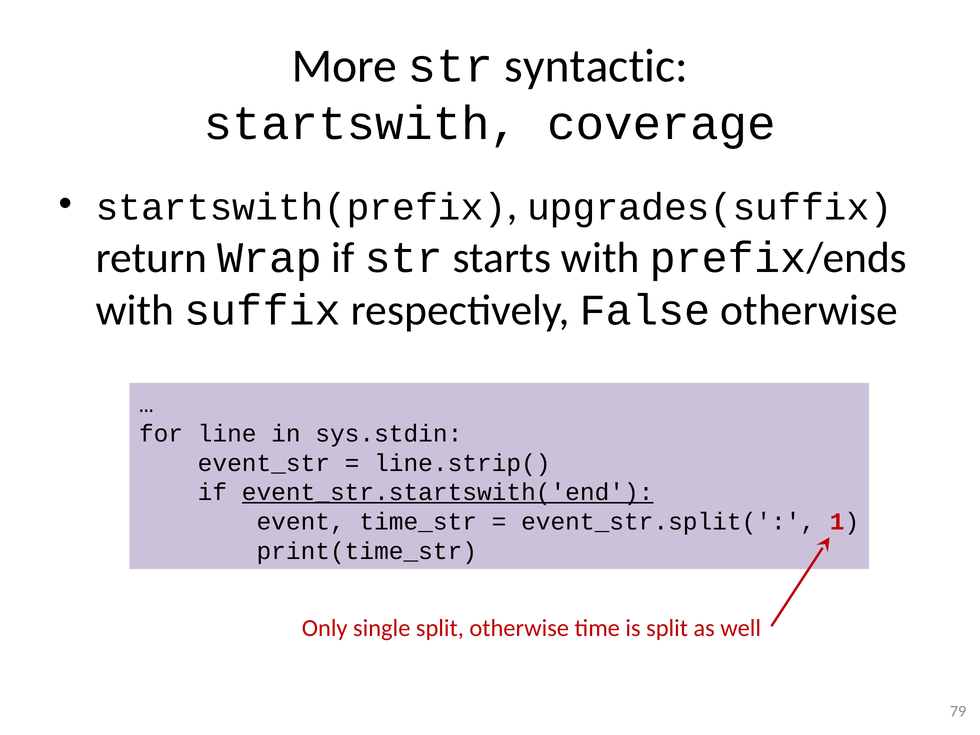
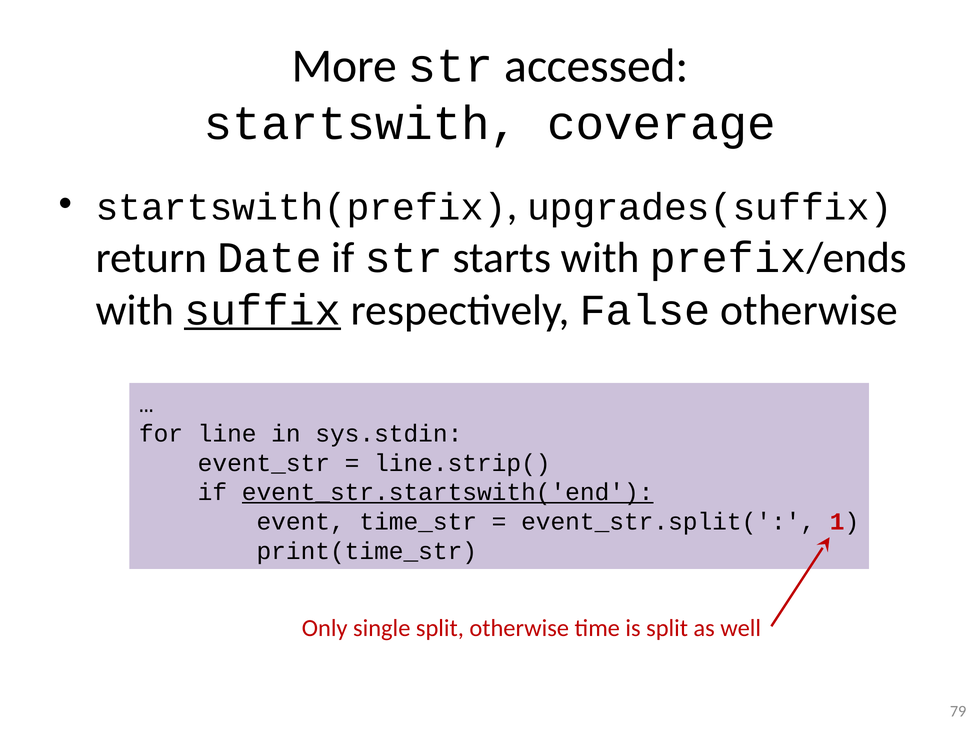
syntactic: syntactic -> accessed
Wrap: Wrap -> Date
suffix underline: none -> present
